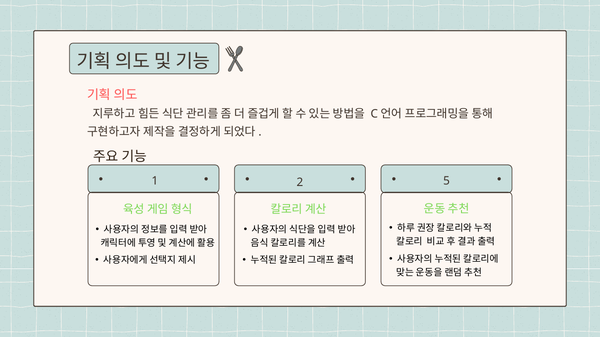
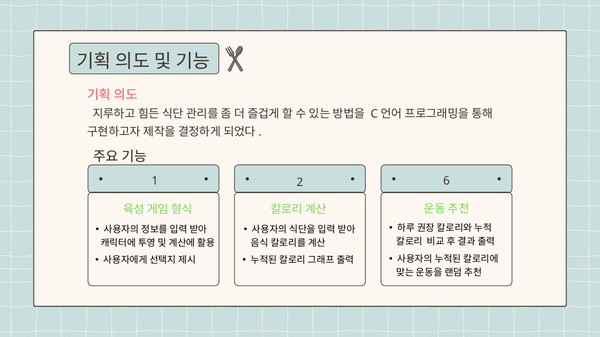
5: 5 -> 6
